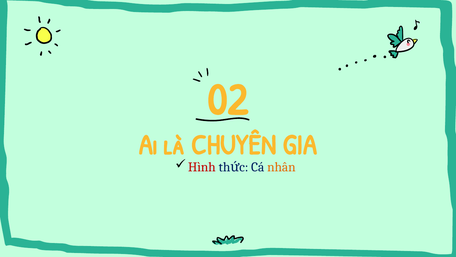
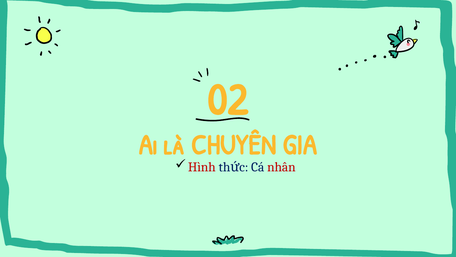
nhân colour: orange -> red
